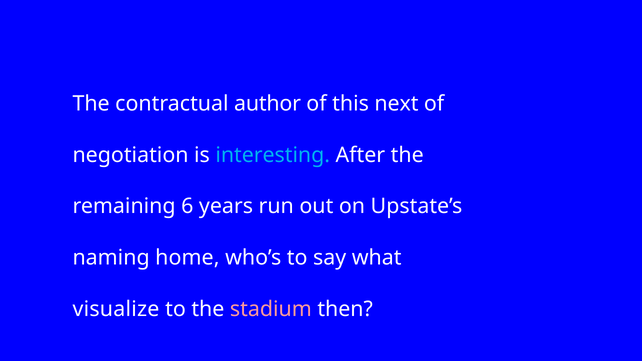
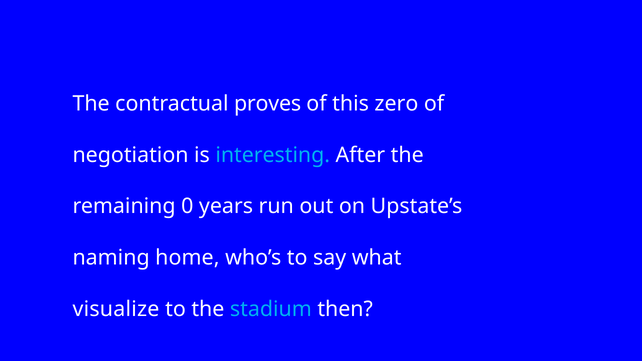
author: author -> proves
next: next -> zero
6: 6 -> 0
stadium colour: pink -> light blue
